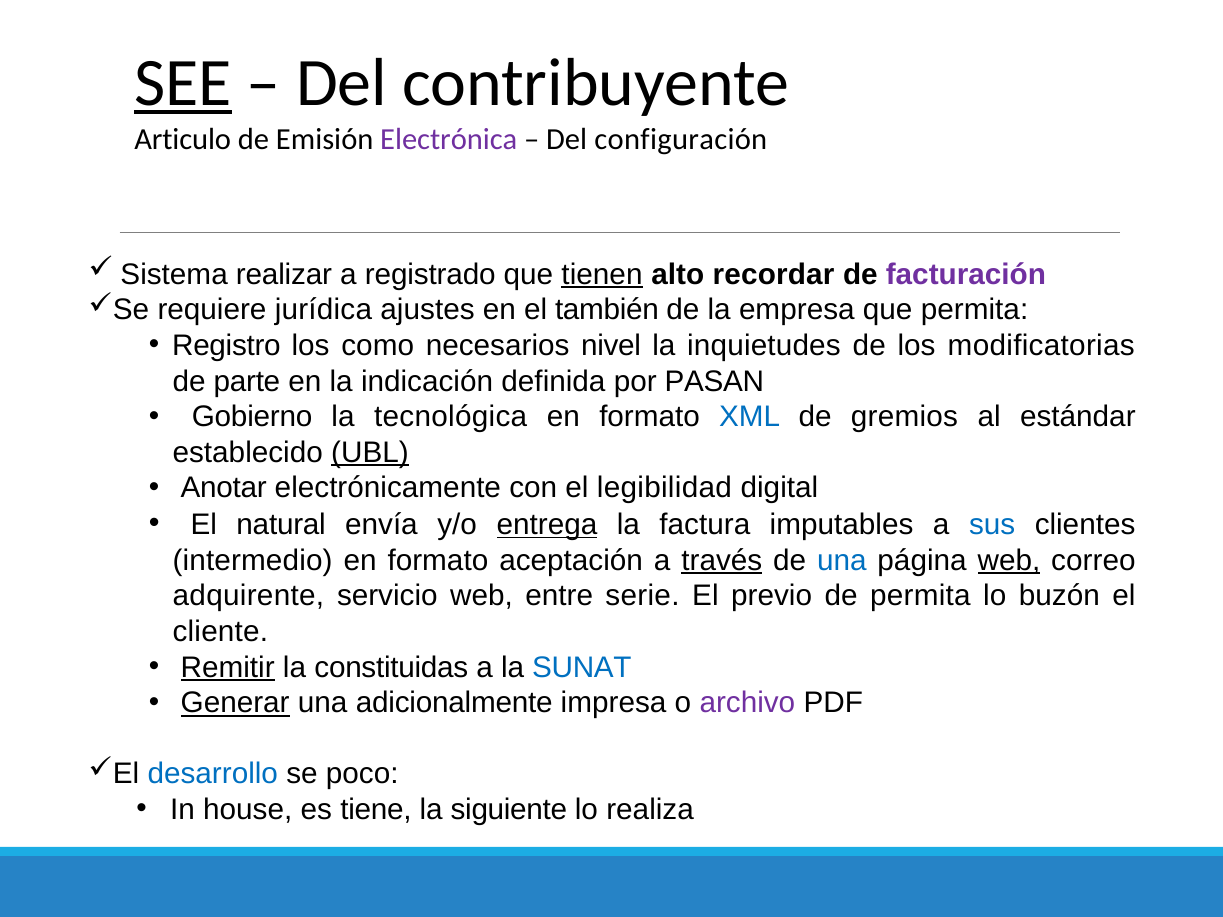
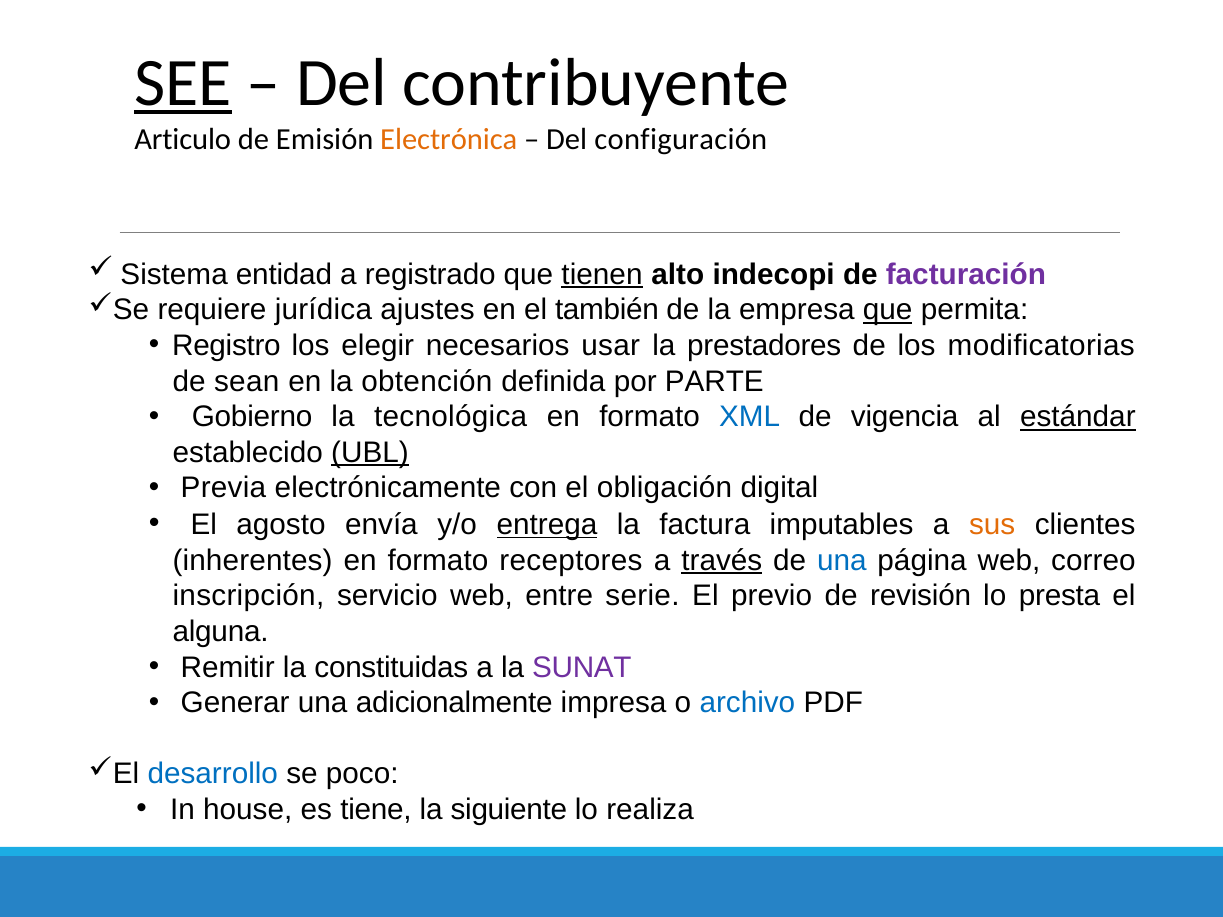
Electrónica colour: purple -> orange
realizar: realizar -> entidad
recordar: recordar -> indecopi
que at (888, 310) underline: none -> present
como: como -> elegir
nivel: nivel -> usar
inquietudes: inquietudes -> prestadores
parte: parte -> sean
indicación: indicación -> obtención
PASAN: PASAN -> PARTE
gremios: gremios -> vigencia
estándar underline: none -> present
Anotar: Anotar -> Previa
legibilidad: legibilidad -> obligación
natural: natural -> agosto
sus colour: blue -> orange
intermedio: intermedio -> inherentes
aceptación: aceptación -> receptores
web at (1009, 561) underline: present -> none
adquirente: adquirente -> inscripción
de permita: permita -> revisión
buzón: buzón -> presta
cliente: cliente -> alguna
Remitir underline: present -> none
SUNAT colour: blue -> purple
Generar underline: present -> none
archivo colour: purple -> blue
